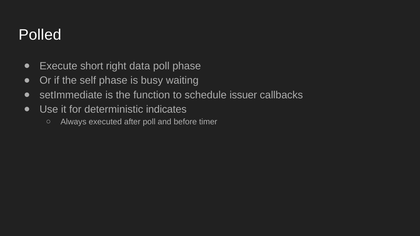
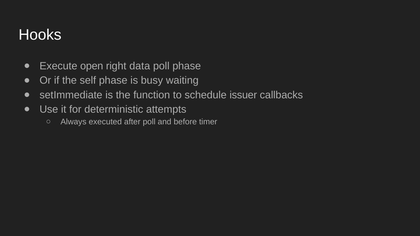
Polled: Polled -> Hooks
short: short -> open
indicates: indicates -> attempts
